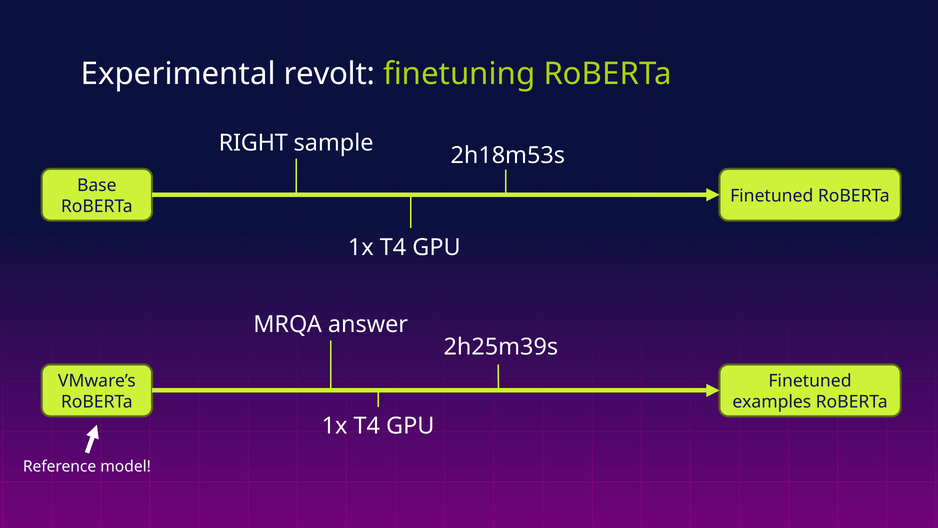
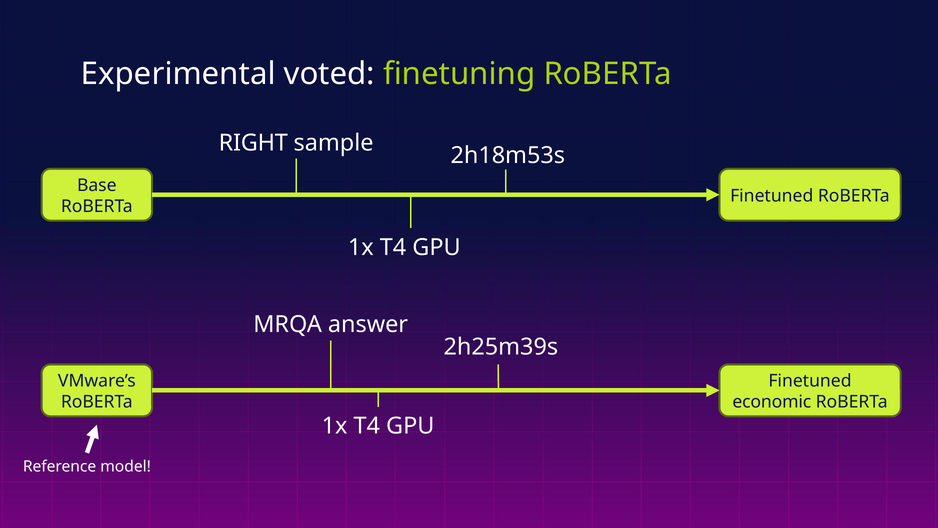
revolt: revolt -> voted
examples: examples -> economic
